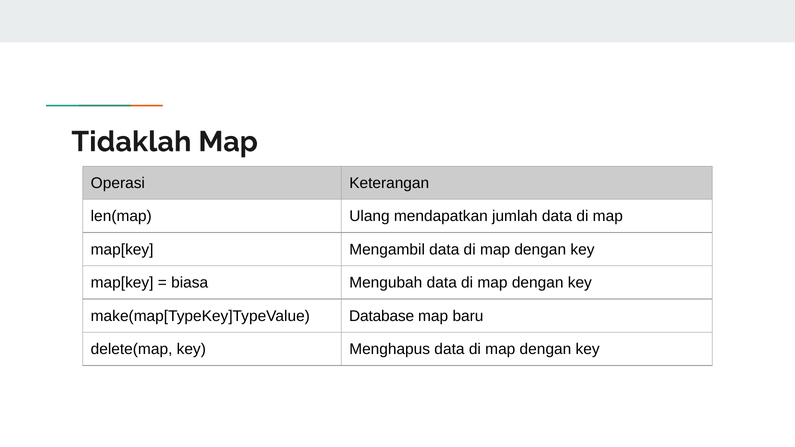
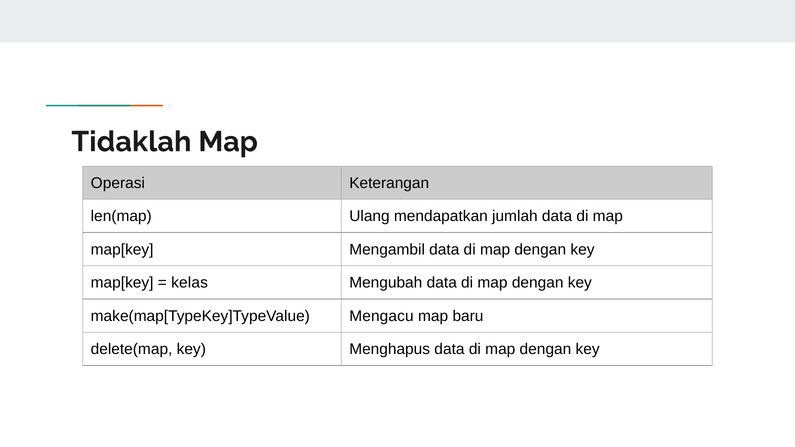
biasa: biasa -> kelas
Database: Database -> Mengacu
